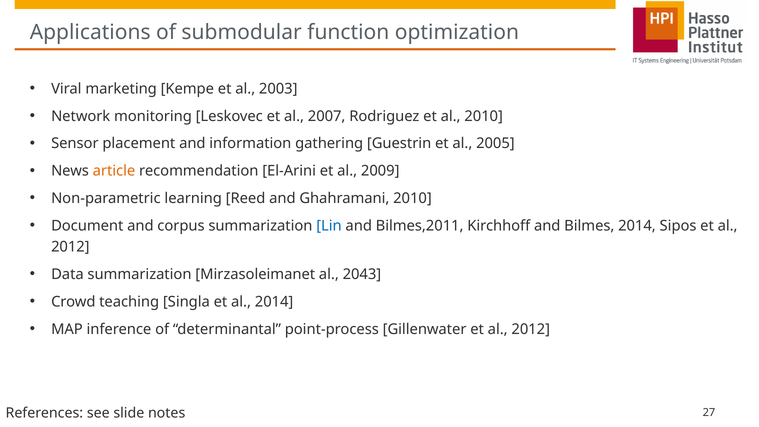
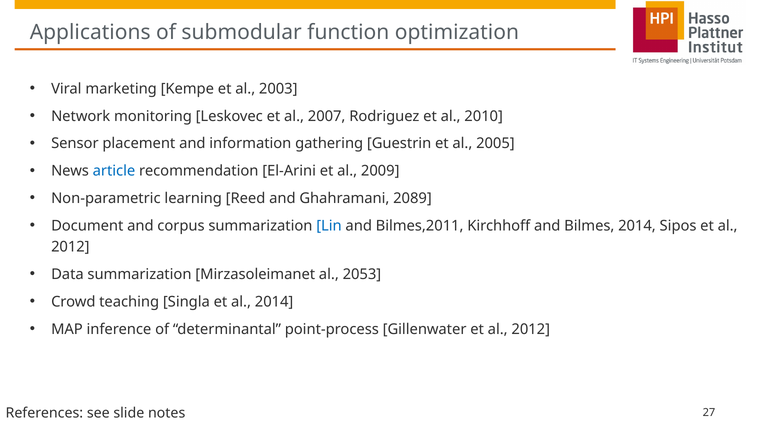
article colour: orange -> blue
Ghahramani 2010: 2010 -> 2089
2043: 2043 -> 2053
